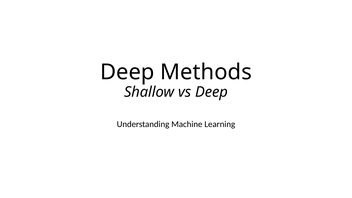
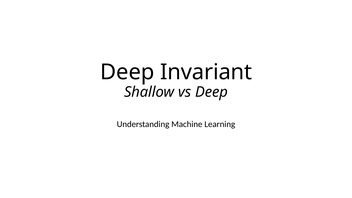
Methods: Methods -> Invariant
